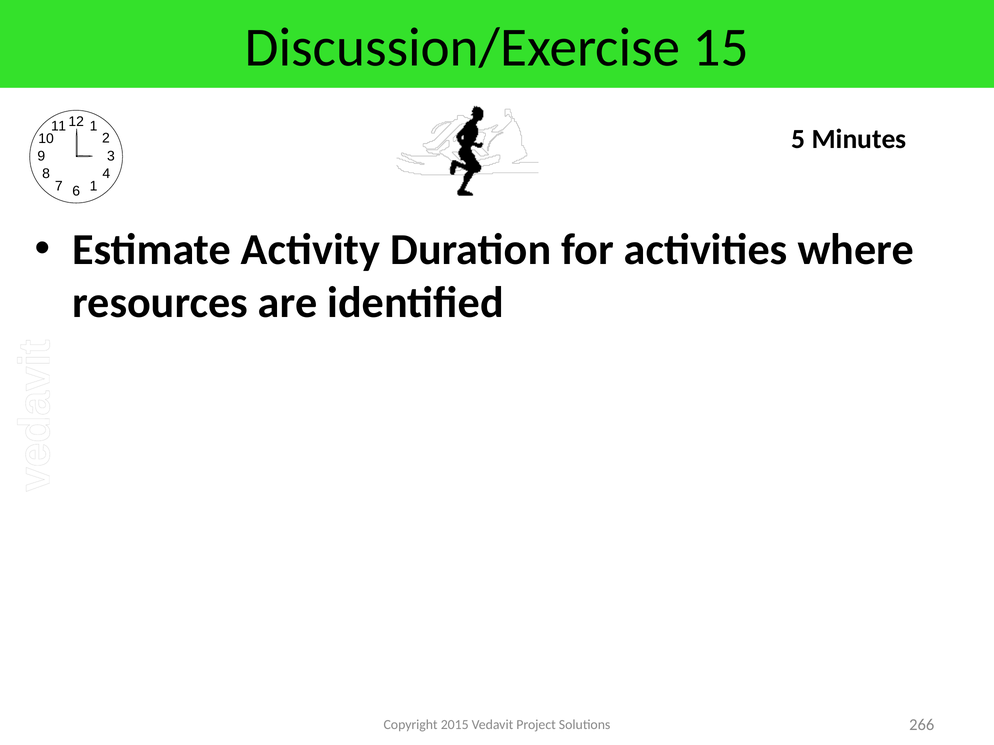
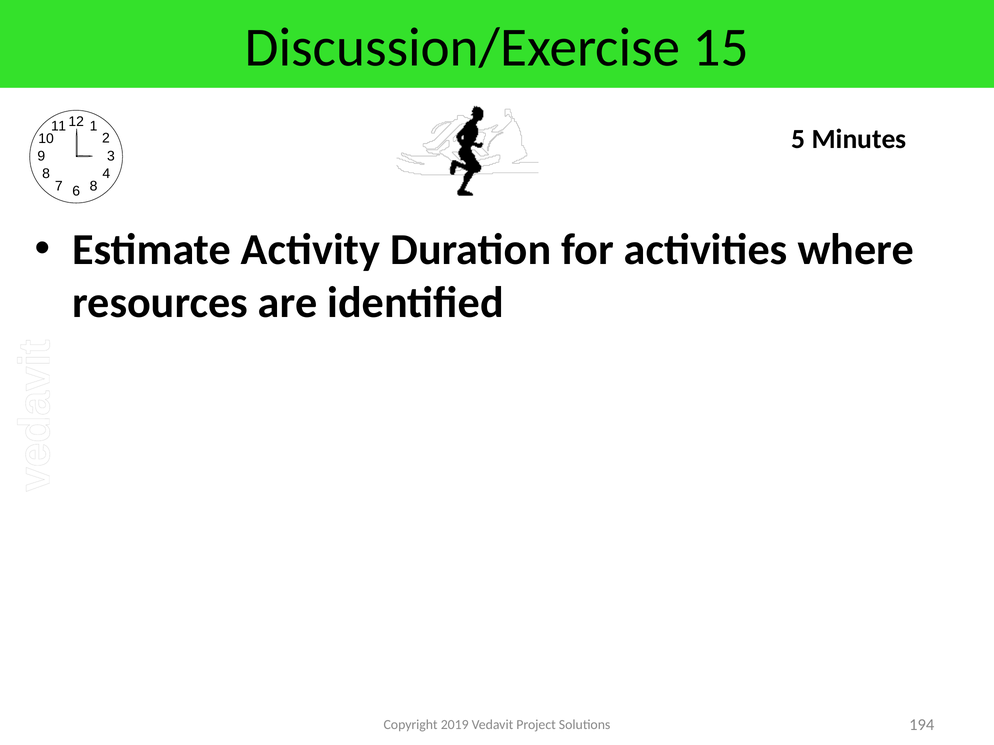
1 at (94, 186): 1 -> 8
2015: 2015 -> 2019
266: 266 -> 194
